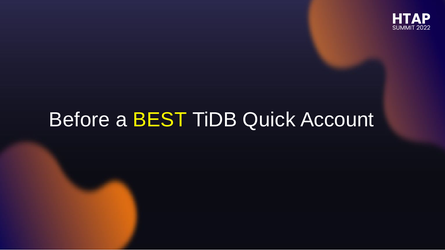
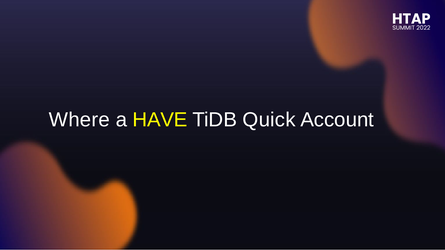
Before: Before -> Where
BEST: BEST -> HAVE
